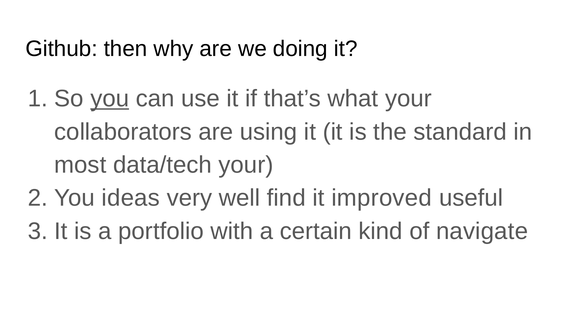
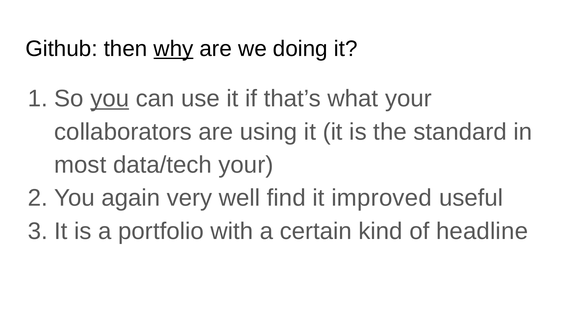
why underline: none -> present
ideas: ideas -> again
navigate: navigate -> headline
